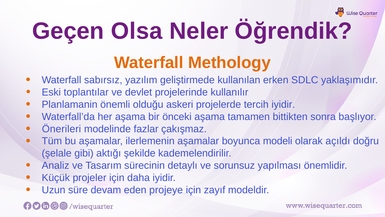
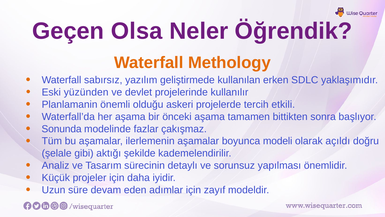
toplantılar: toplantılar -> yüzünden
tercih iyidir: iyidir -> etkili
Önerileri: Önerileri -> Sonunda
projeye: projeye -> adımlar
